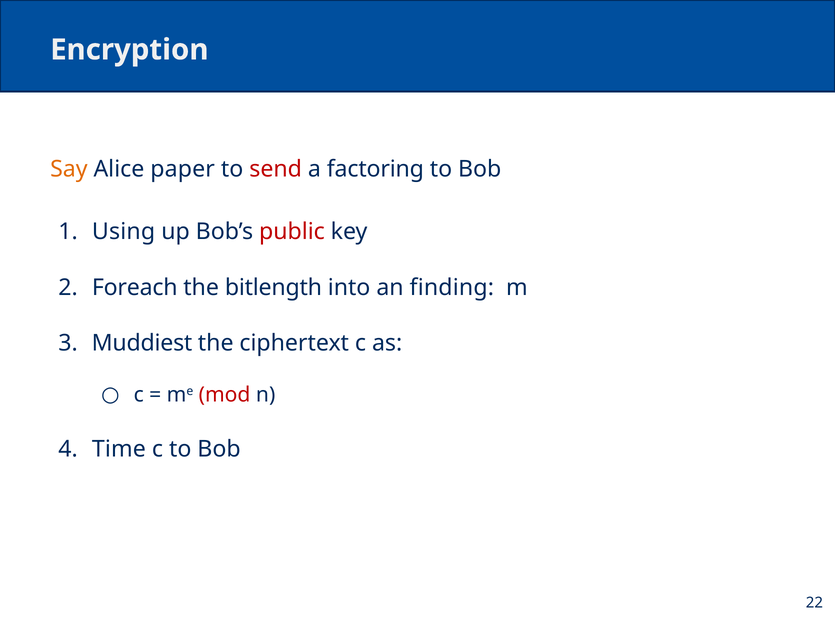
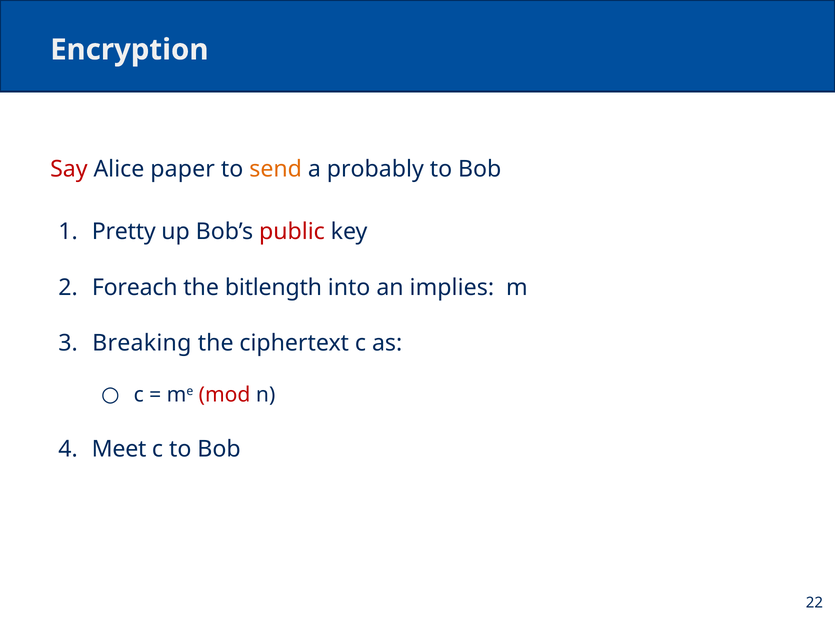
Say colour: orange -> red
send colour: red -> orange
factoring: factoring -> probably
Using: Using -> Pretty
finding: finding -> implies
Muddiest: Muddiest -> Breaking
Time: Time -> Meet
